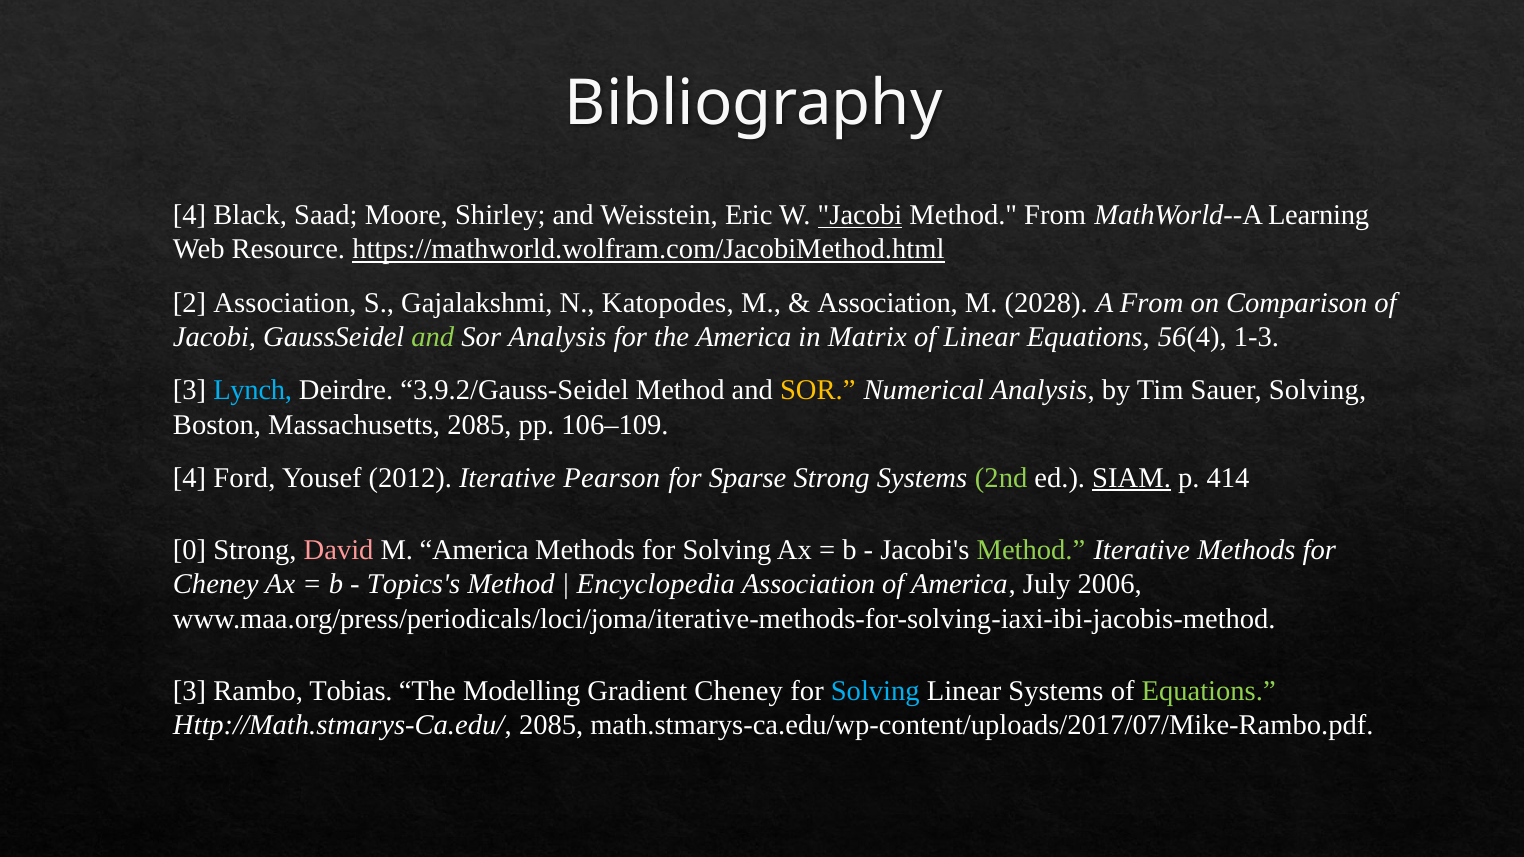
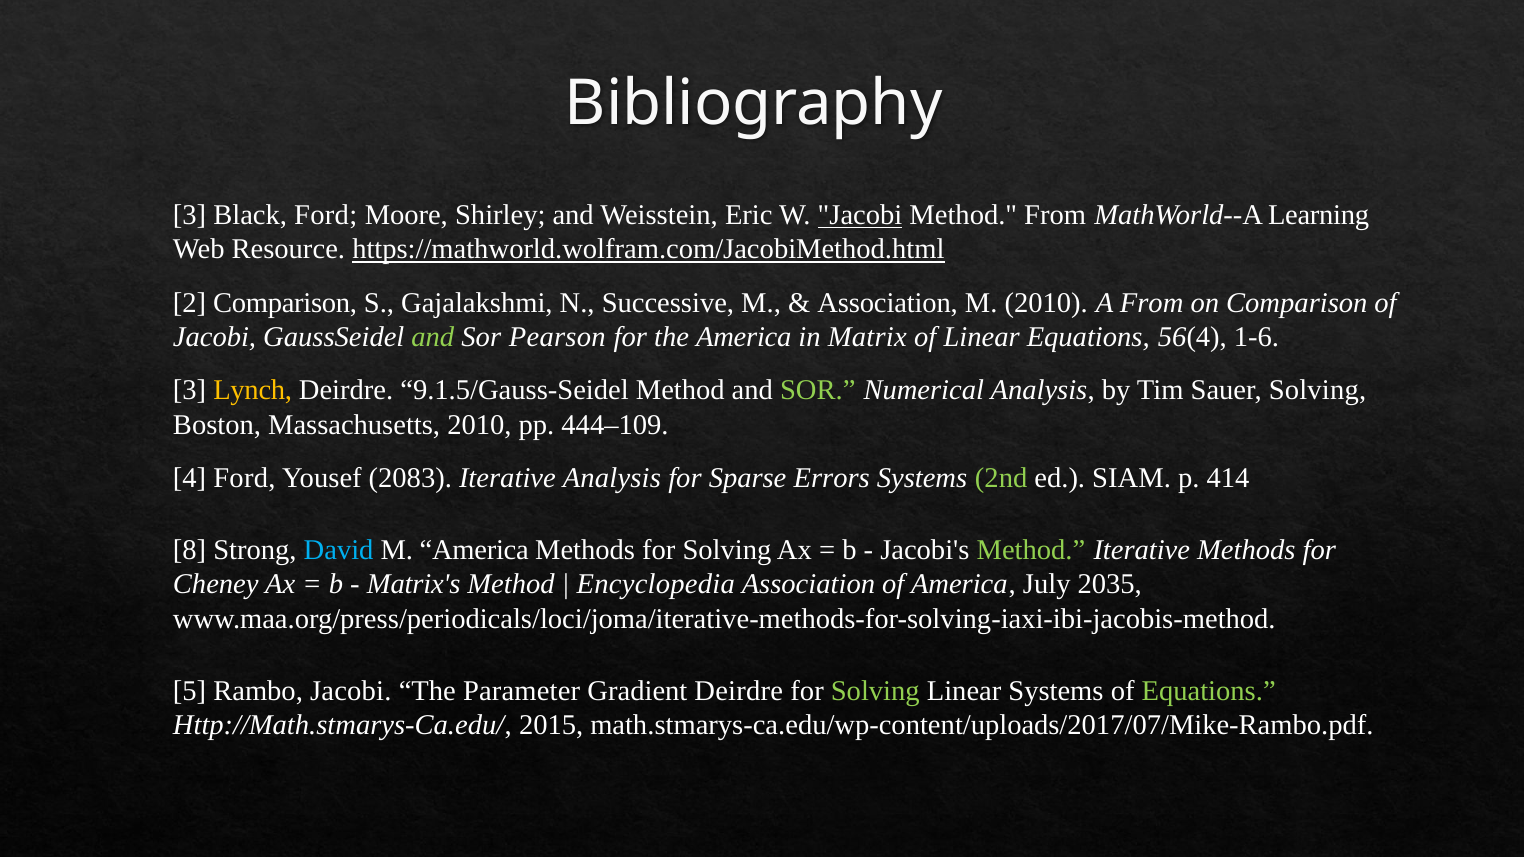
4 at (190, 215): 4 -> 3
Black Saad: Saad -> Ford
2 Association: Association -> Comparison
Katopodes: Katopodes -> Successive
M 2028: 2028 -> 2010
Sor Analysis: Analysis -> Pearson
1-3: 1-3 -> 1-6
Lynch colour: light blue -> yellow
3.9.2/Gauss-Seidel: 3.9.2/Gauss-Seidel -> 9.1.5/Gauss-Seidel
SOR at (818, 391) colour: yellow -> light green
Massachusetts 2085: 2085 -> 2010
106–109: 106–109 -> 444–109
2012: 2012 -> 2083
Iterative Pearson: Pearson -> Analysis
Sparse Strong: Strong -> Errors
SIAM underline: present -> none
0: 0 -> 8
David colour: pink -> light blue
Topics's: Topics's -> Matrix's
2006: 2006 -> 2035
3 at (190, 692): 3 -> 5
Rambo Tobias: Tobias -> Jacobi
Modelling: Modelling -> Parameter
Gradient Cheney: Cheney -> Deirdre
Solving at (875, 692) colour: light blue -> light green
Http://Math.stmarys-Ca.edu/ 2085: 2085 -> 2015
